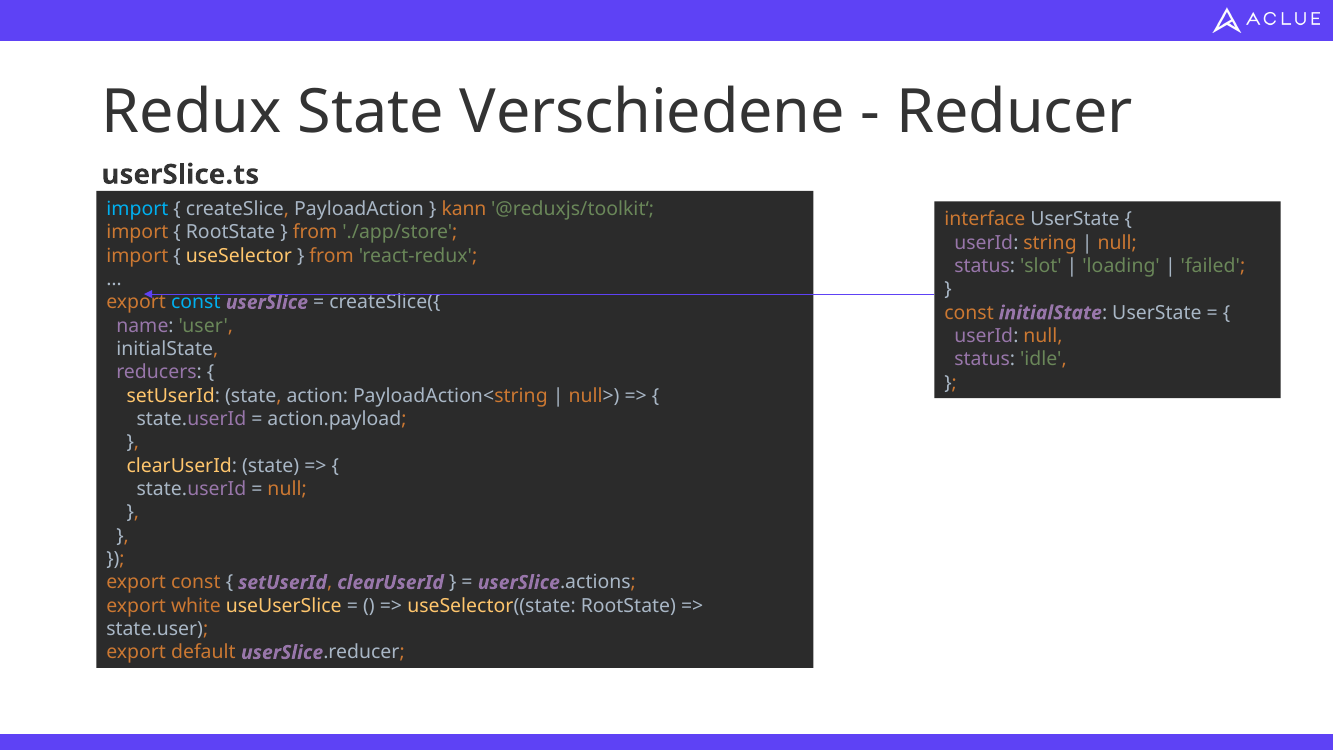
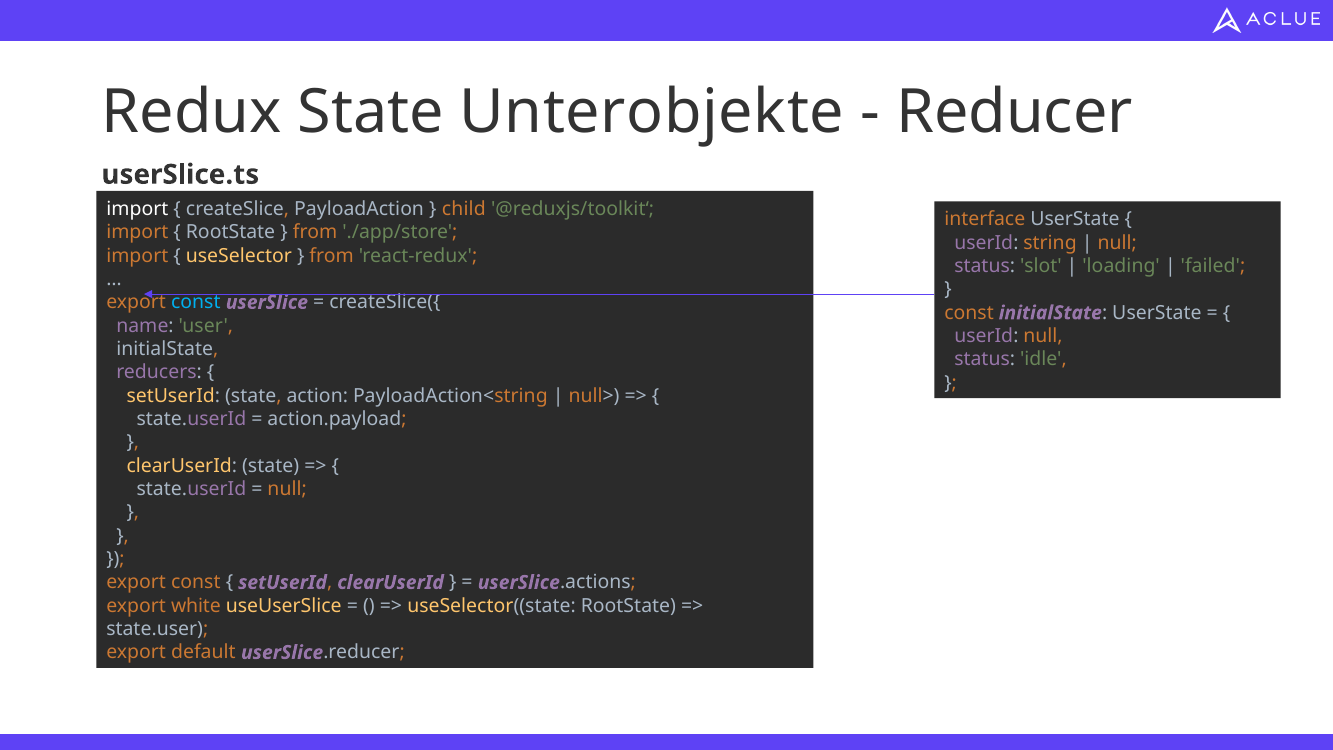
Verschiedene: Verschiedene -> Unterobjekte
import at (137, 209) colour: light blue -> white
kann: kann -> child
